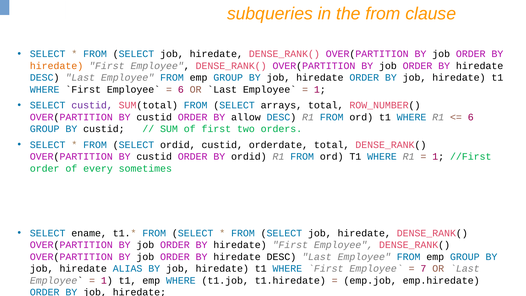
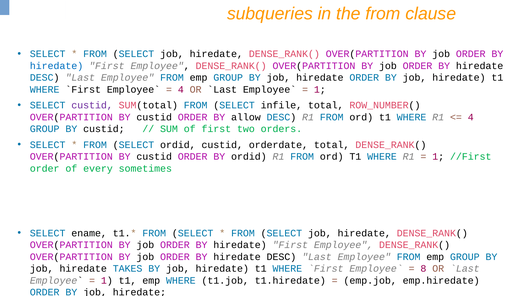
hiredate at (57, 66) colour: orange -> blue
6 at (181, 89): 6 -> 4
arrays: arrays -> infile
6 at (471, 117): 6 -> 4
ALIAS: ALIAS -> TAKES
7: 7 -> 8
